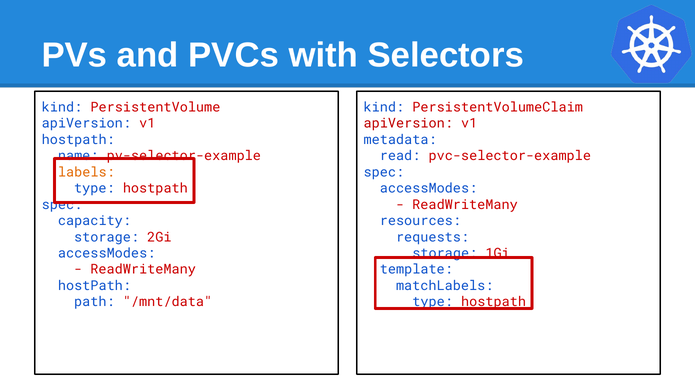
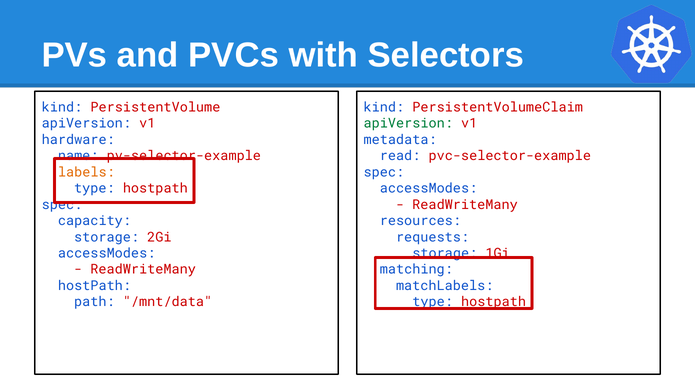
apiVersion at (408, 123) colour: red -> green
hostpath at (78, 140): hostpath -> hardware
template: template -> matching
